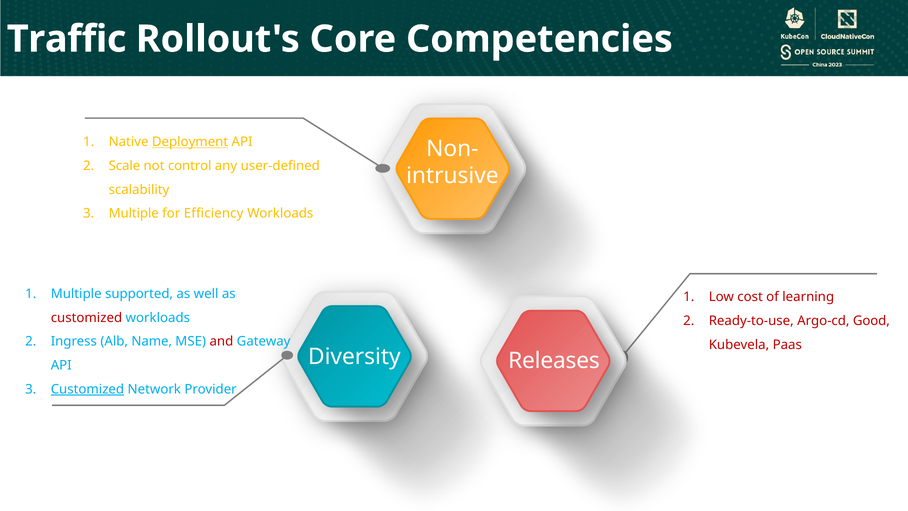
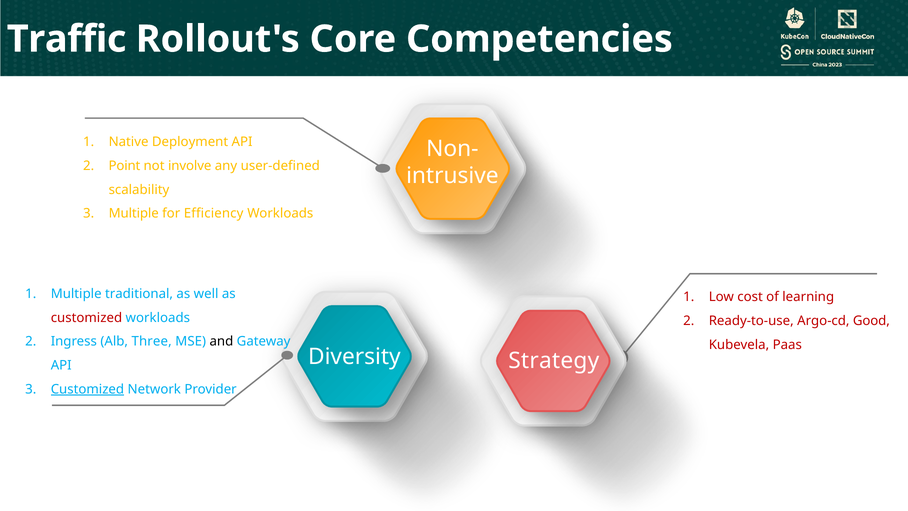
Deployment underline: present -> none
Scale: Scale -> Point
control: control -> involve
supported: supported -> traditional
Name: Name -> Three
and colour: red -> black
Releases: Releases -> Strategy
